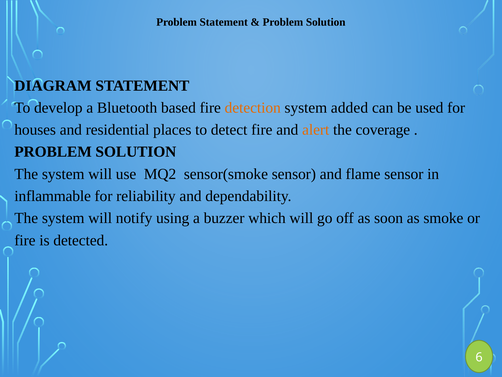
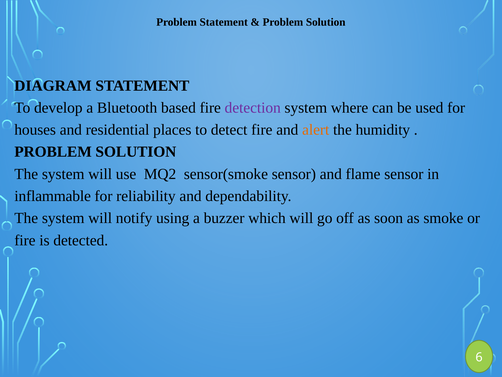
detection colour: orange -> purple
added: added -> where
coverage: coverage -> humidity
